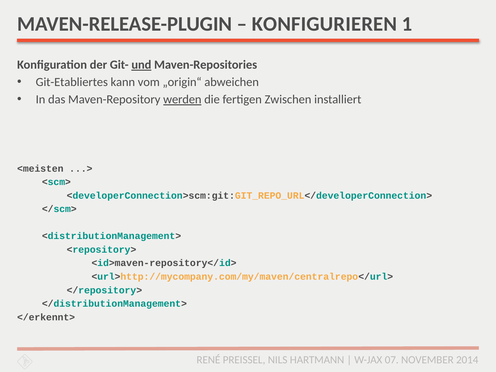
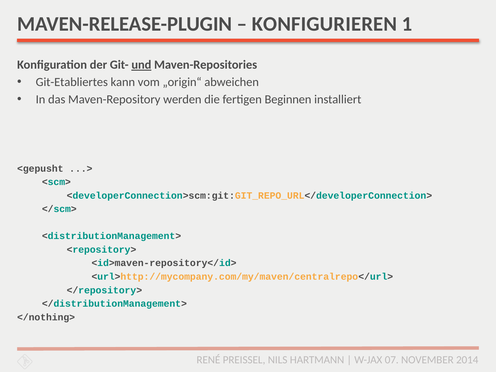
werden underline: present -> none
Zwischen: Zwischen -> Beginnen
<meisten: <meisten -> <gepusht
</erkennt>: </erkennt> -> </nothing>
